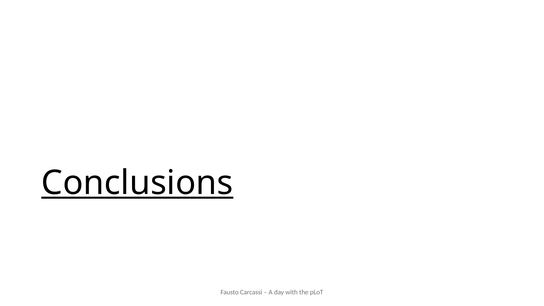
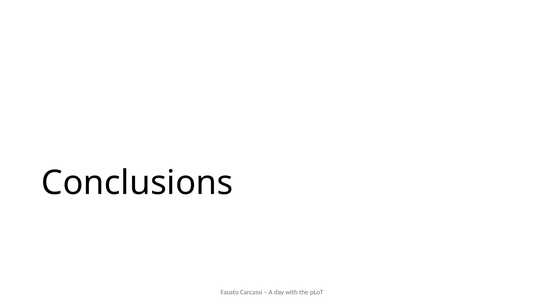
Conclusions underline: present -> none
